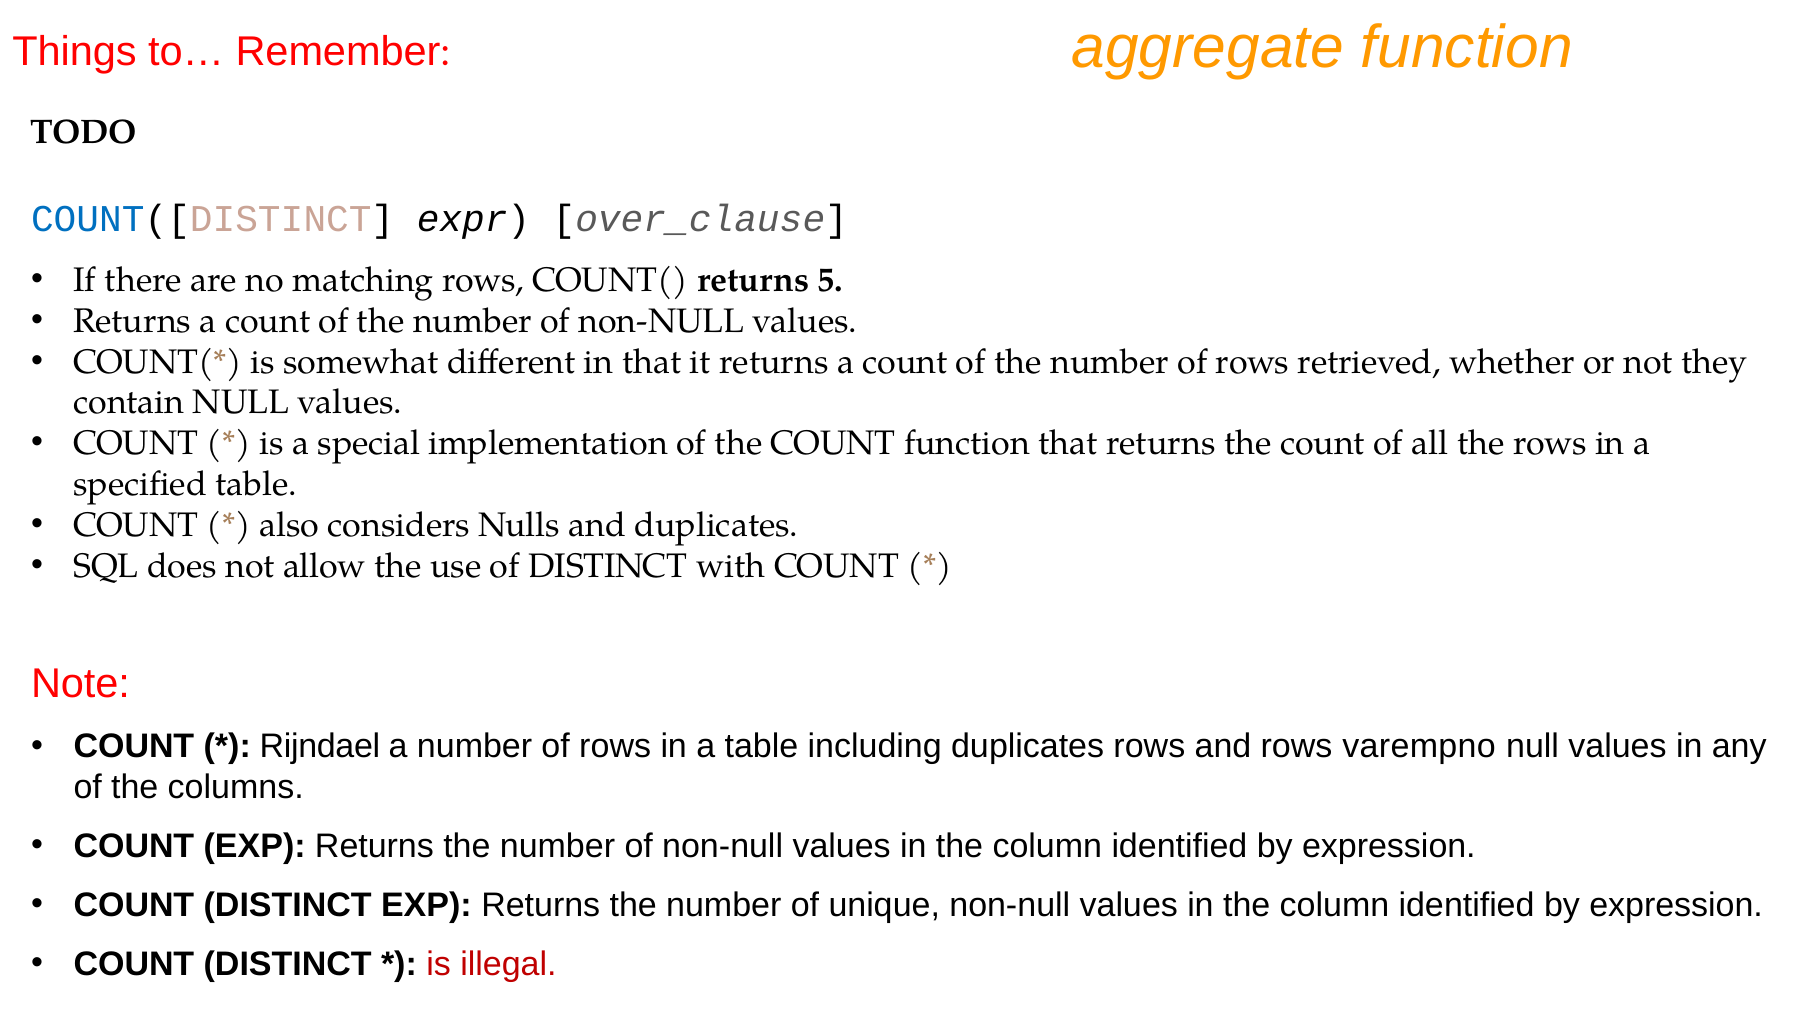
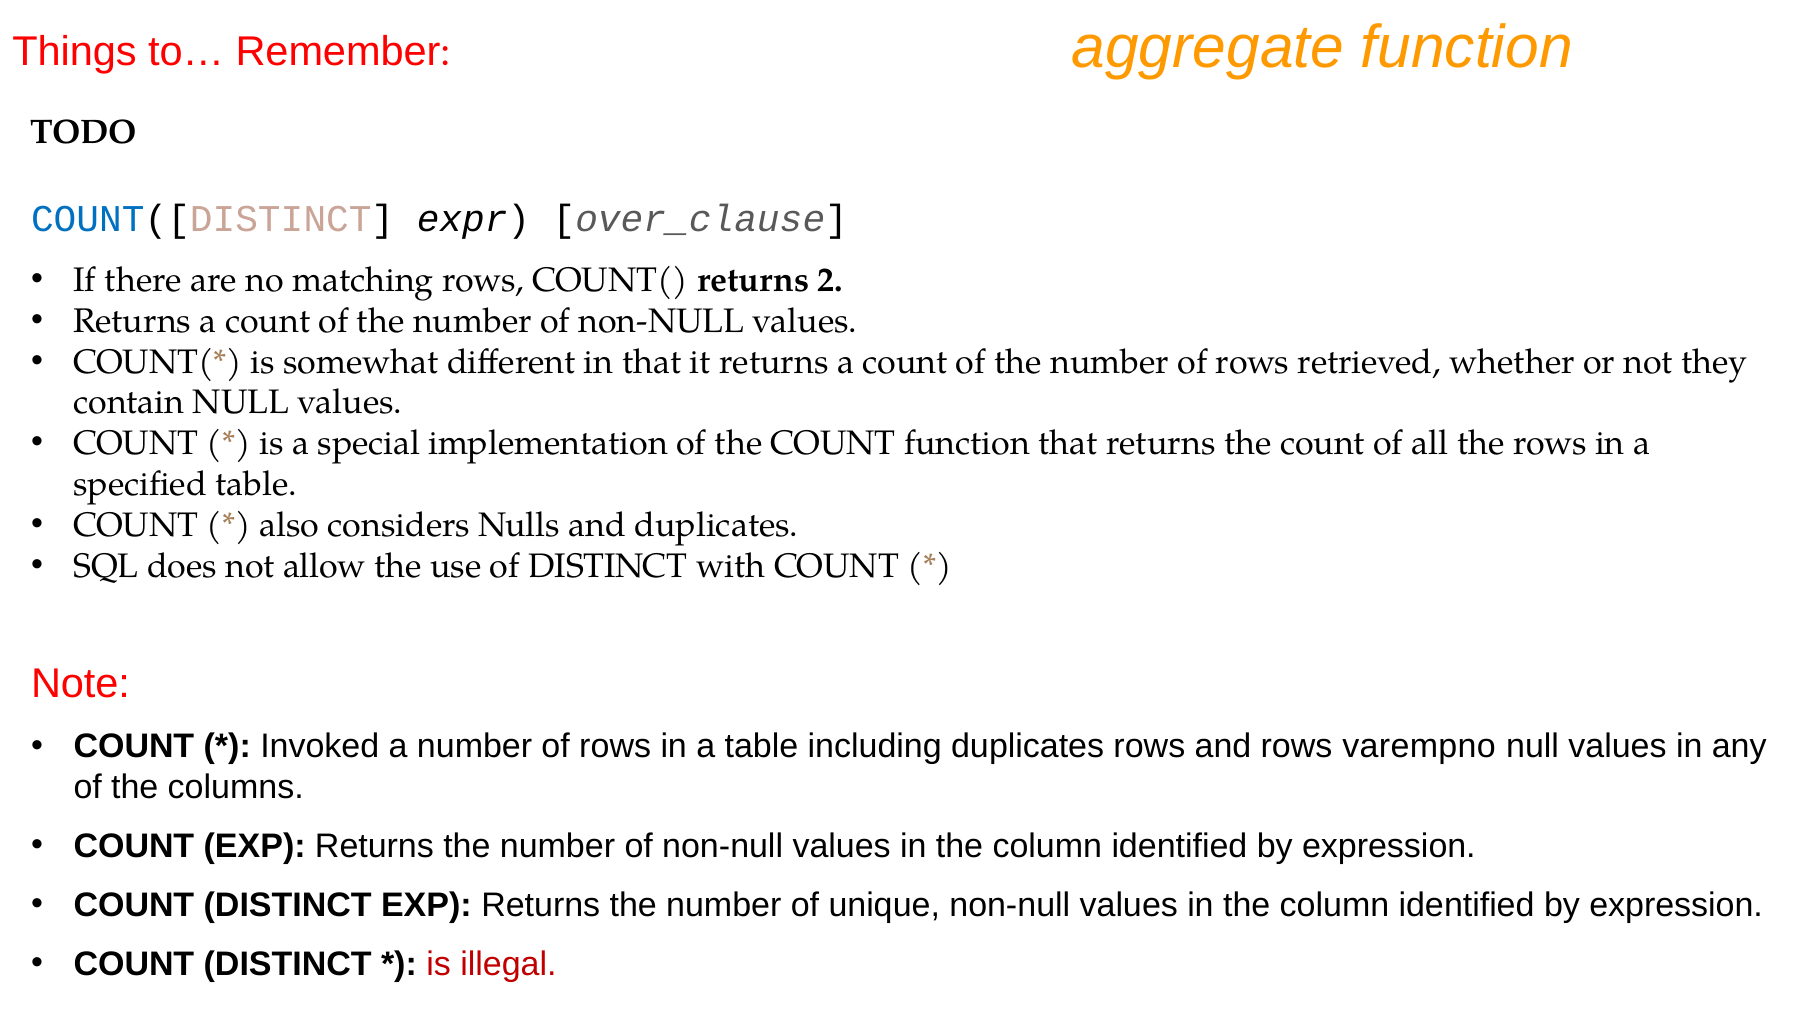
5: 5 -> 2
Rijndael: Rijndael -> Invoked
